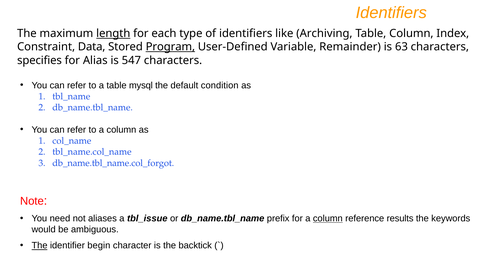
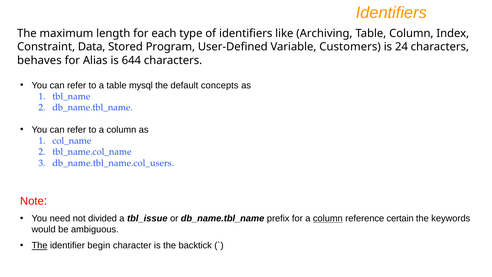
length underline: present -> none
Program underline: present -> none
Remainder: Remainder -> Customers
63: 63 -> 24
specifies: specifies -> behaves
547: 547 -> 644
condition: condition -> concepts
db_name.tbl_name.col_forgot: db_name.tbl_name.col_forgot -> db_name.tbl_name.col_users
aliases: aliases -> divided
results: results -> certain
